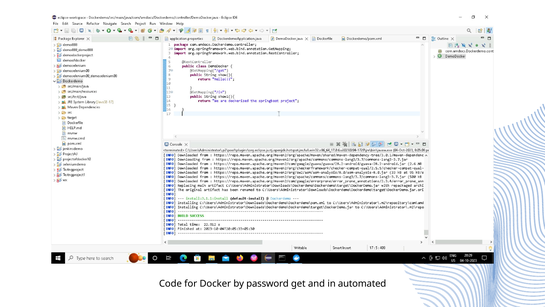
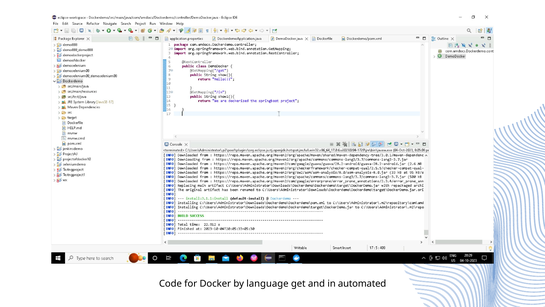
password: password -> language
